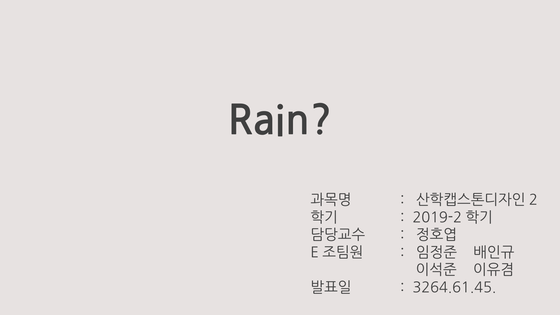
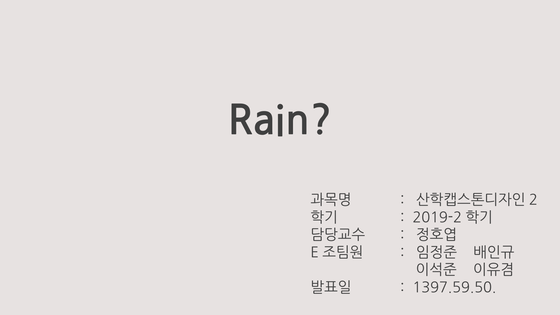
3264.61.45: 3264.61.45 -> 1397.59.50
